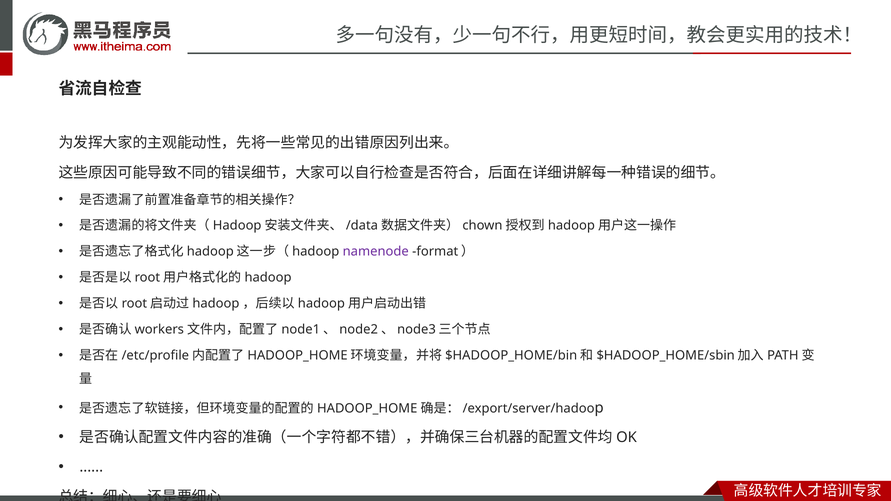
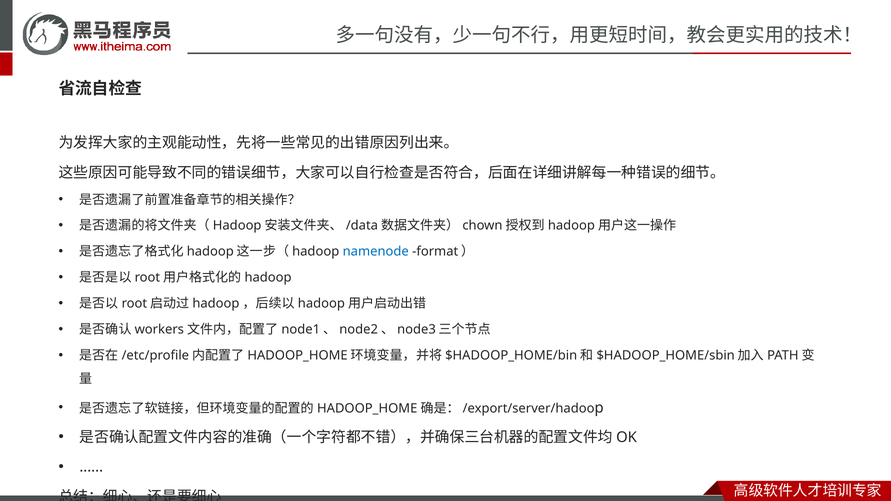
namenode colour: purple -> blue
